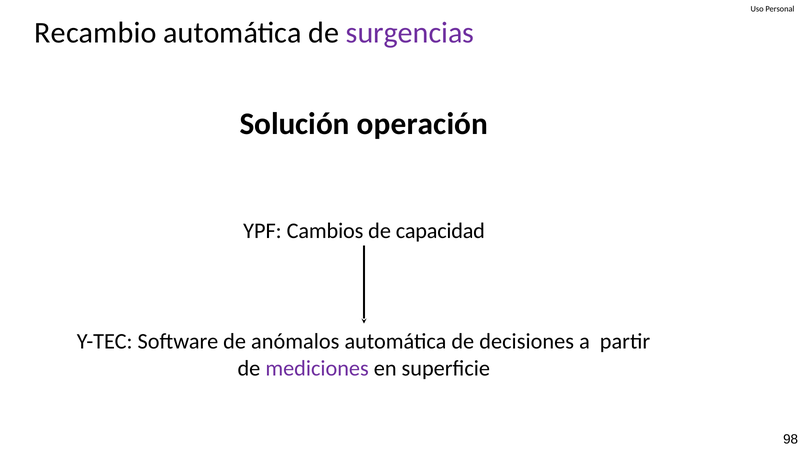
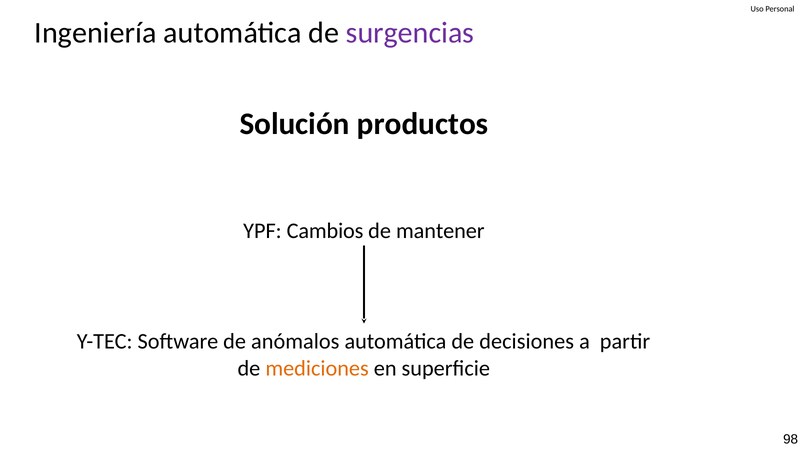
Recambio: Recambio -> Ingeniería
operación: operación -> productos
capacidad: capacidad -> mantener
mediciones colour: purple -> orange
